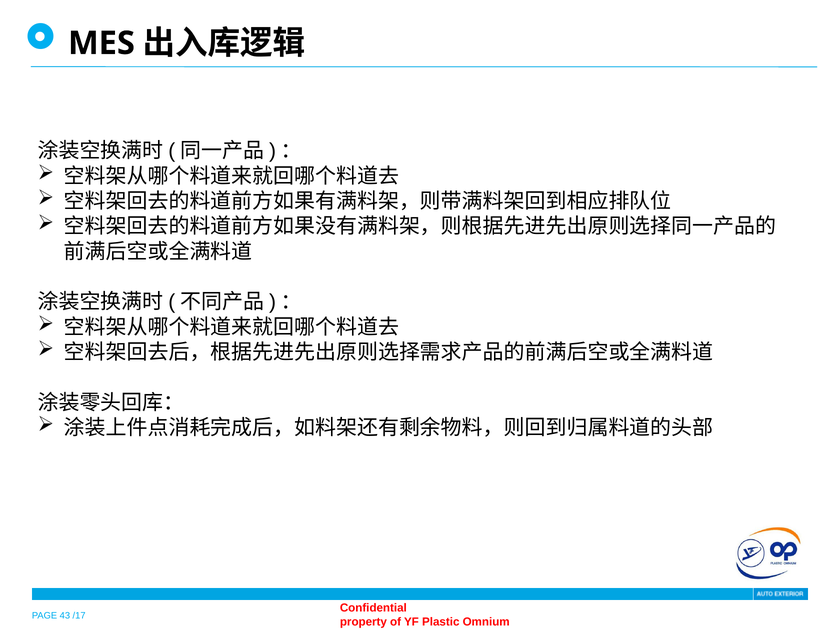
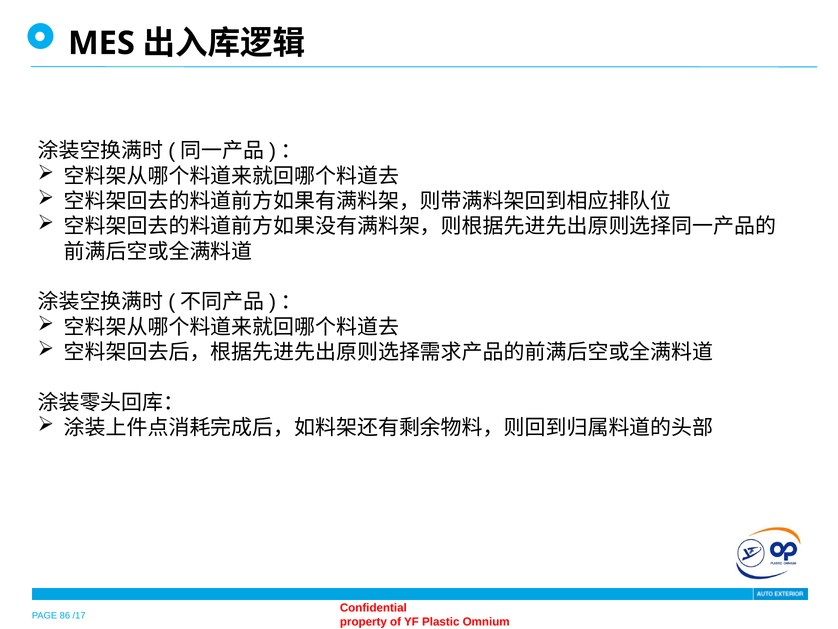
43: 43 -> 86
